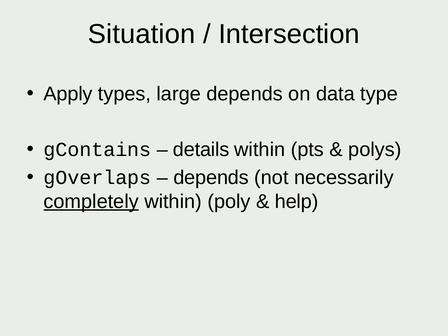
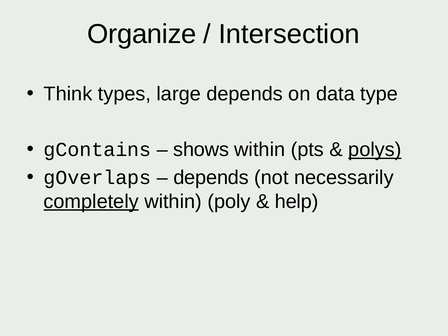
Situation: Situation -> Organize
Apply: Apply -> Think
details: details -> shows
polys underline: none -> present
